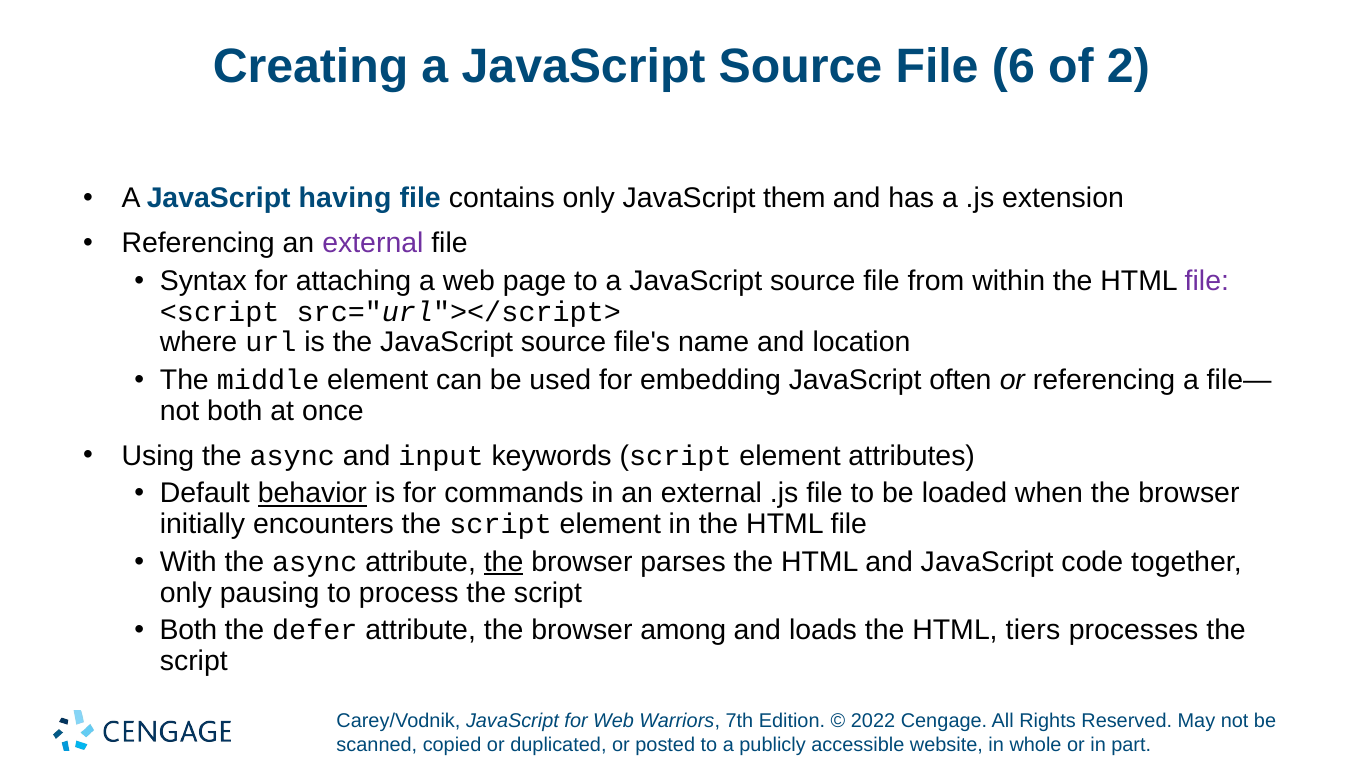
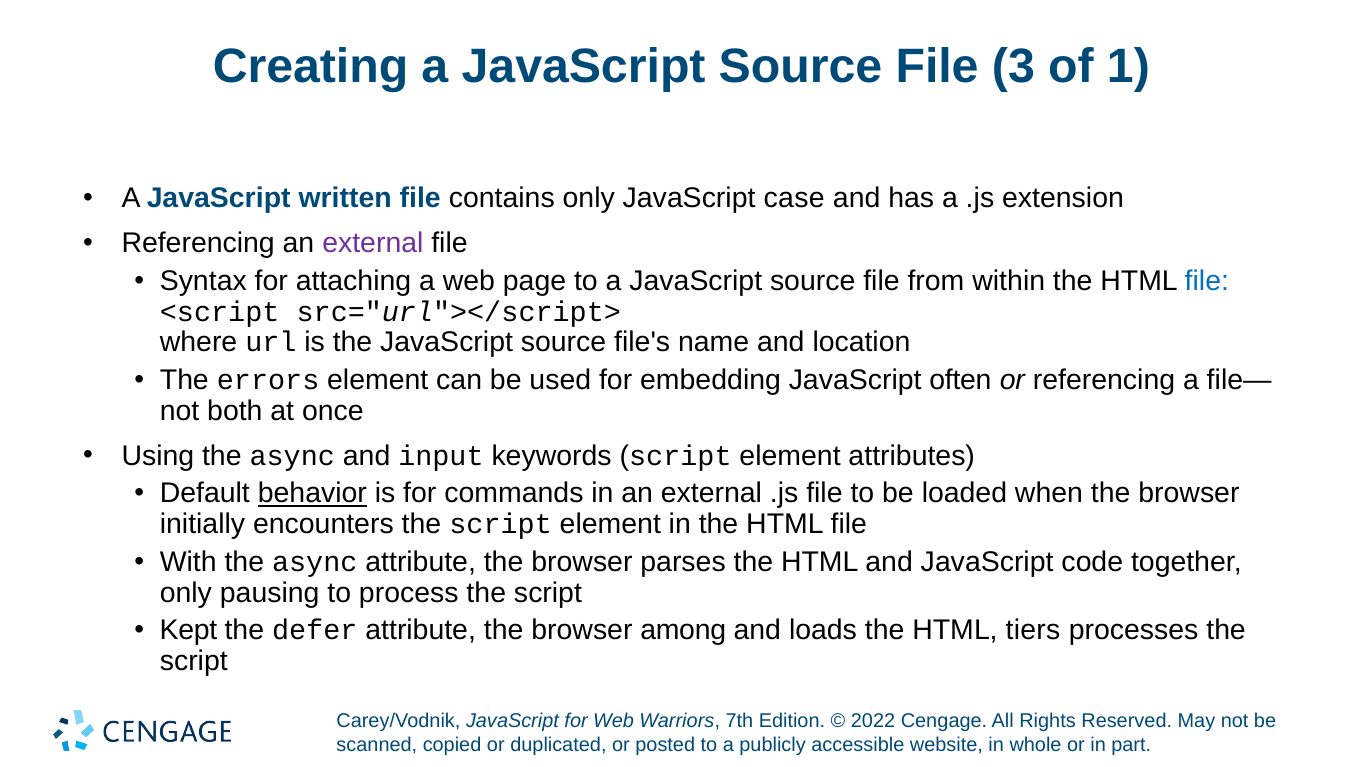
6: 6 -> 3
2: 2 -> 1
having: having -> written
them: them -> case
file at (1207, 281) colour: purple -> blue
middle: middle -> errors
the at (504, 562) underline: present -> none
Both at (188, 631): Both -> Kept
